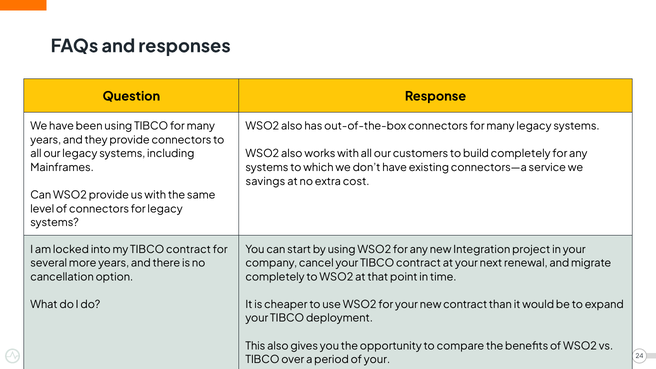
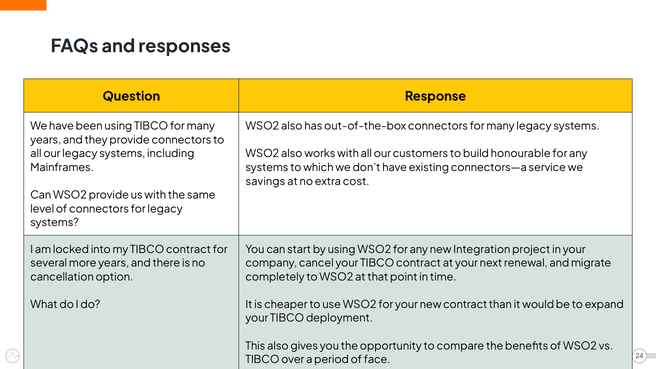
build completely: completely -> honourable
of your: your -> face
